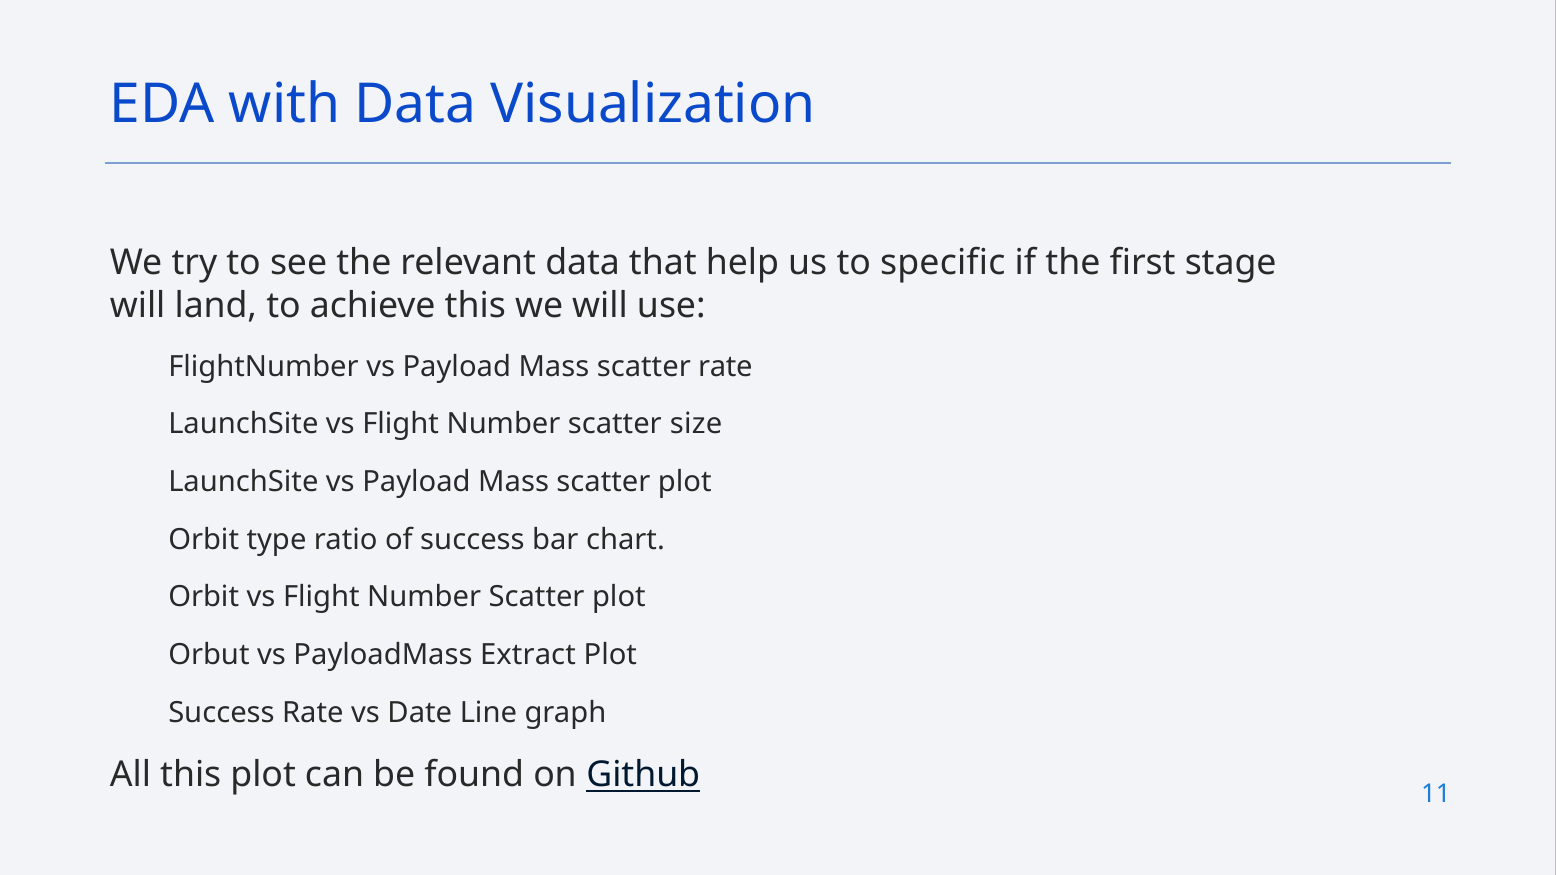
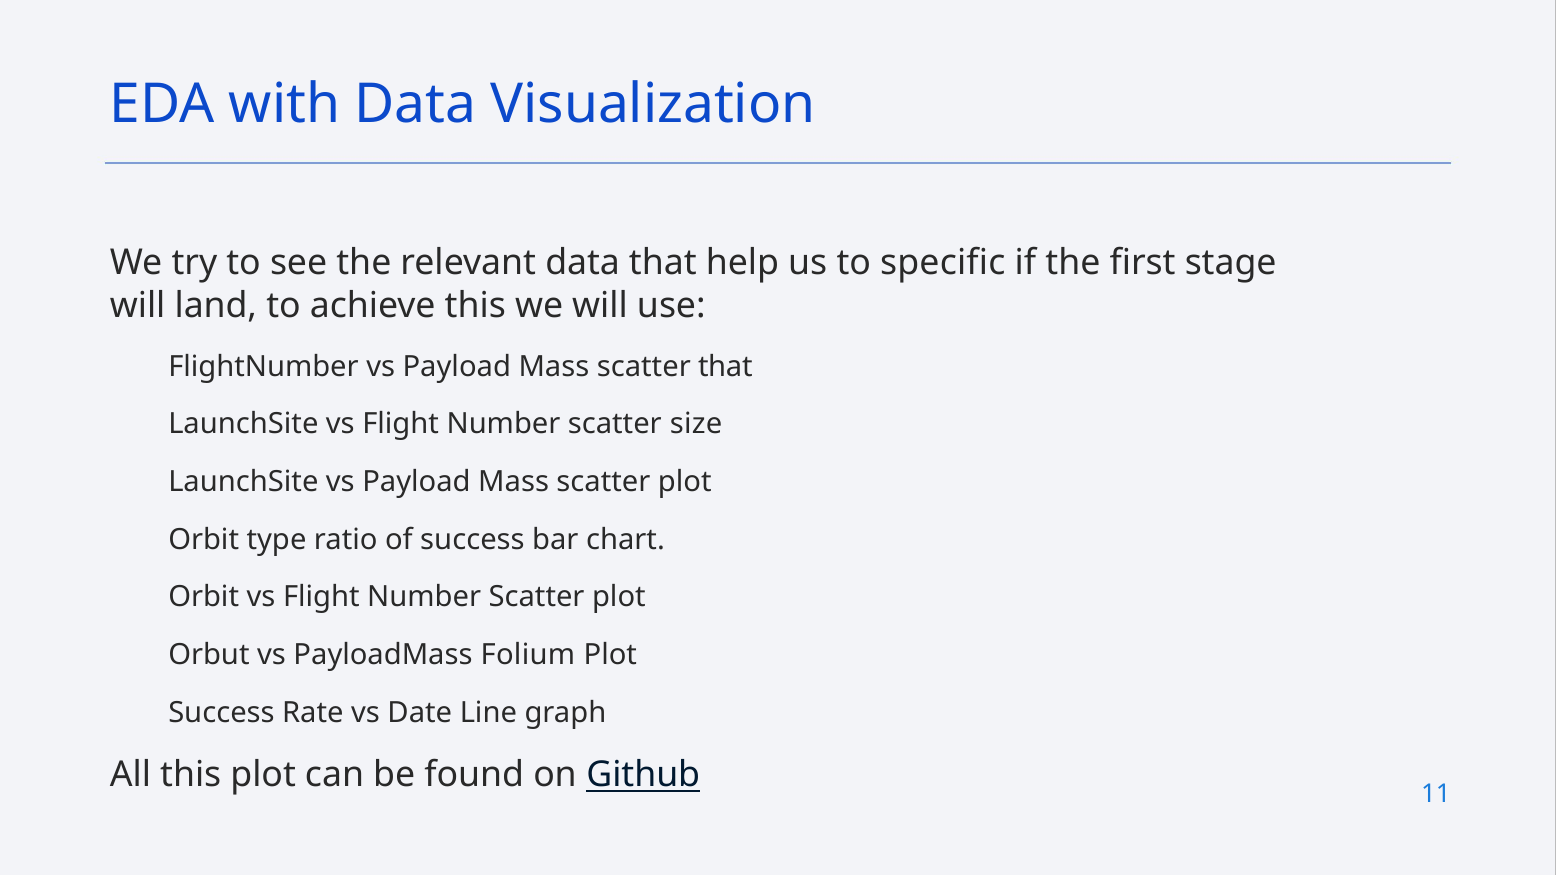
scatter rate: rate -> that
Extract: Extract -> Folium
